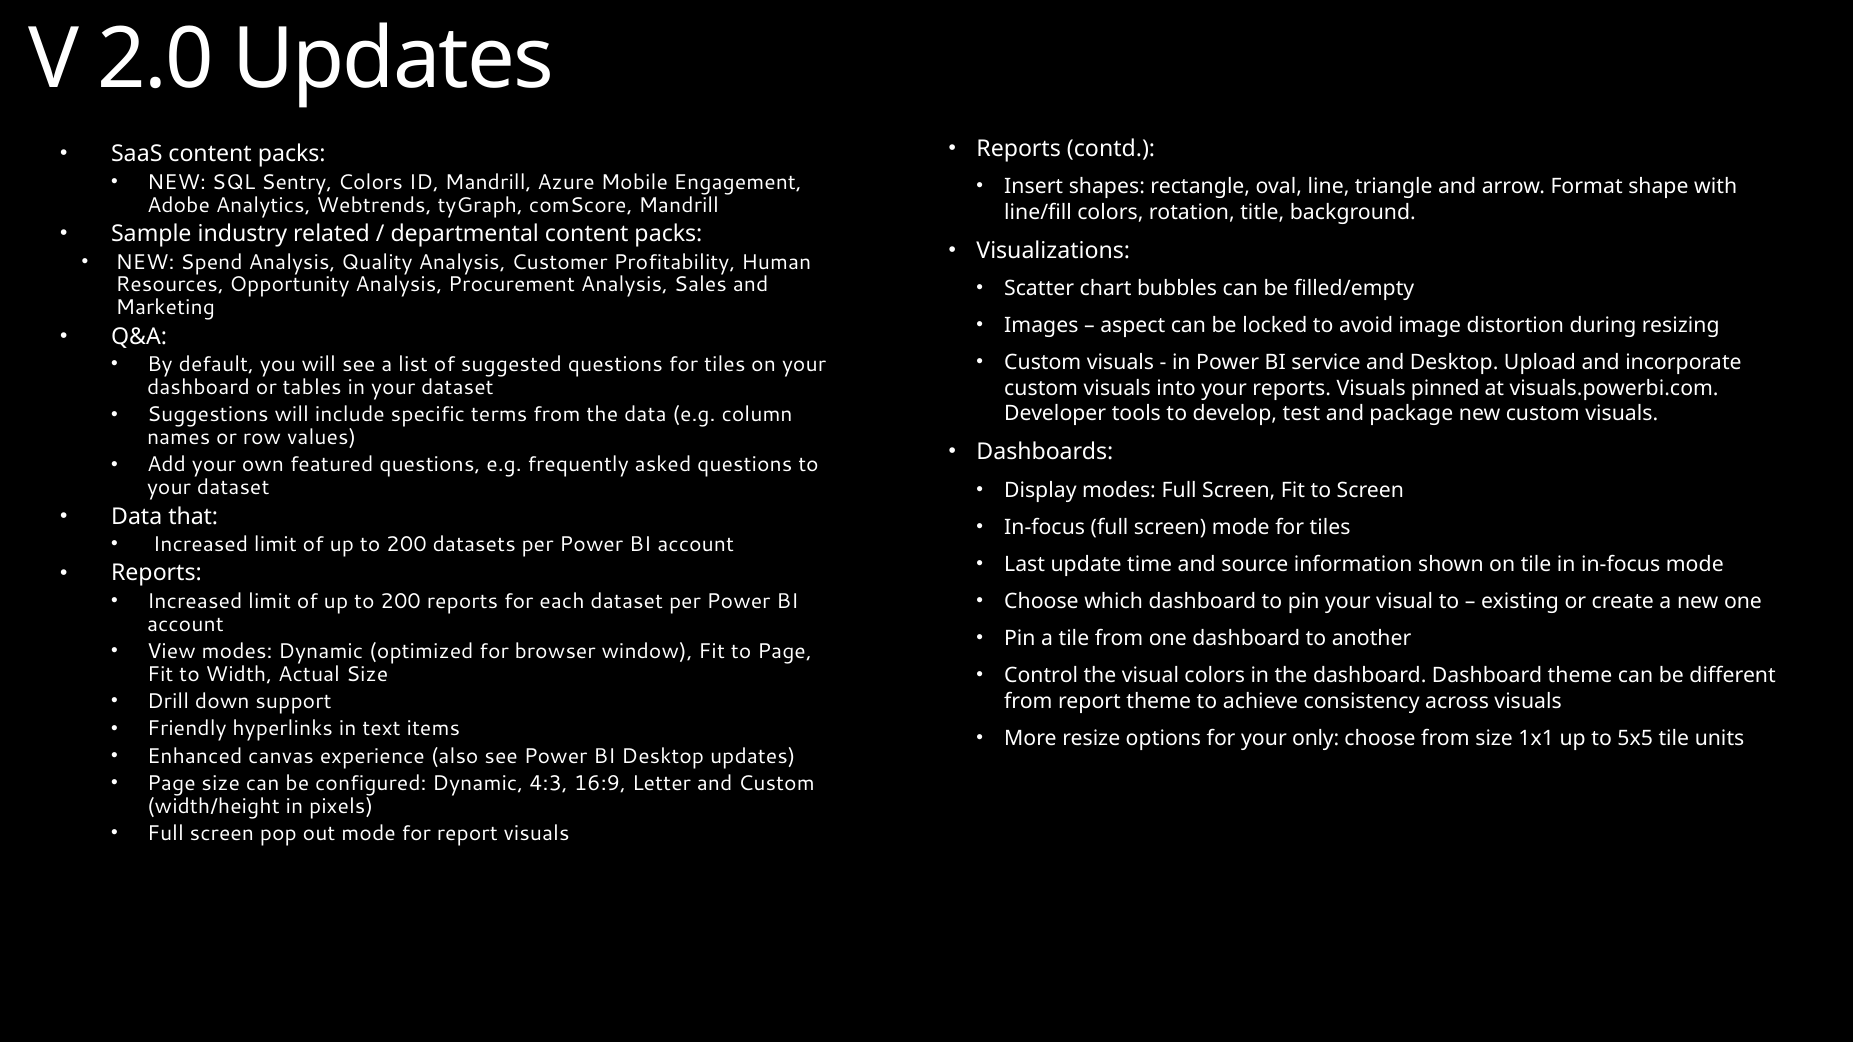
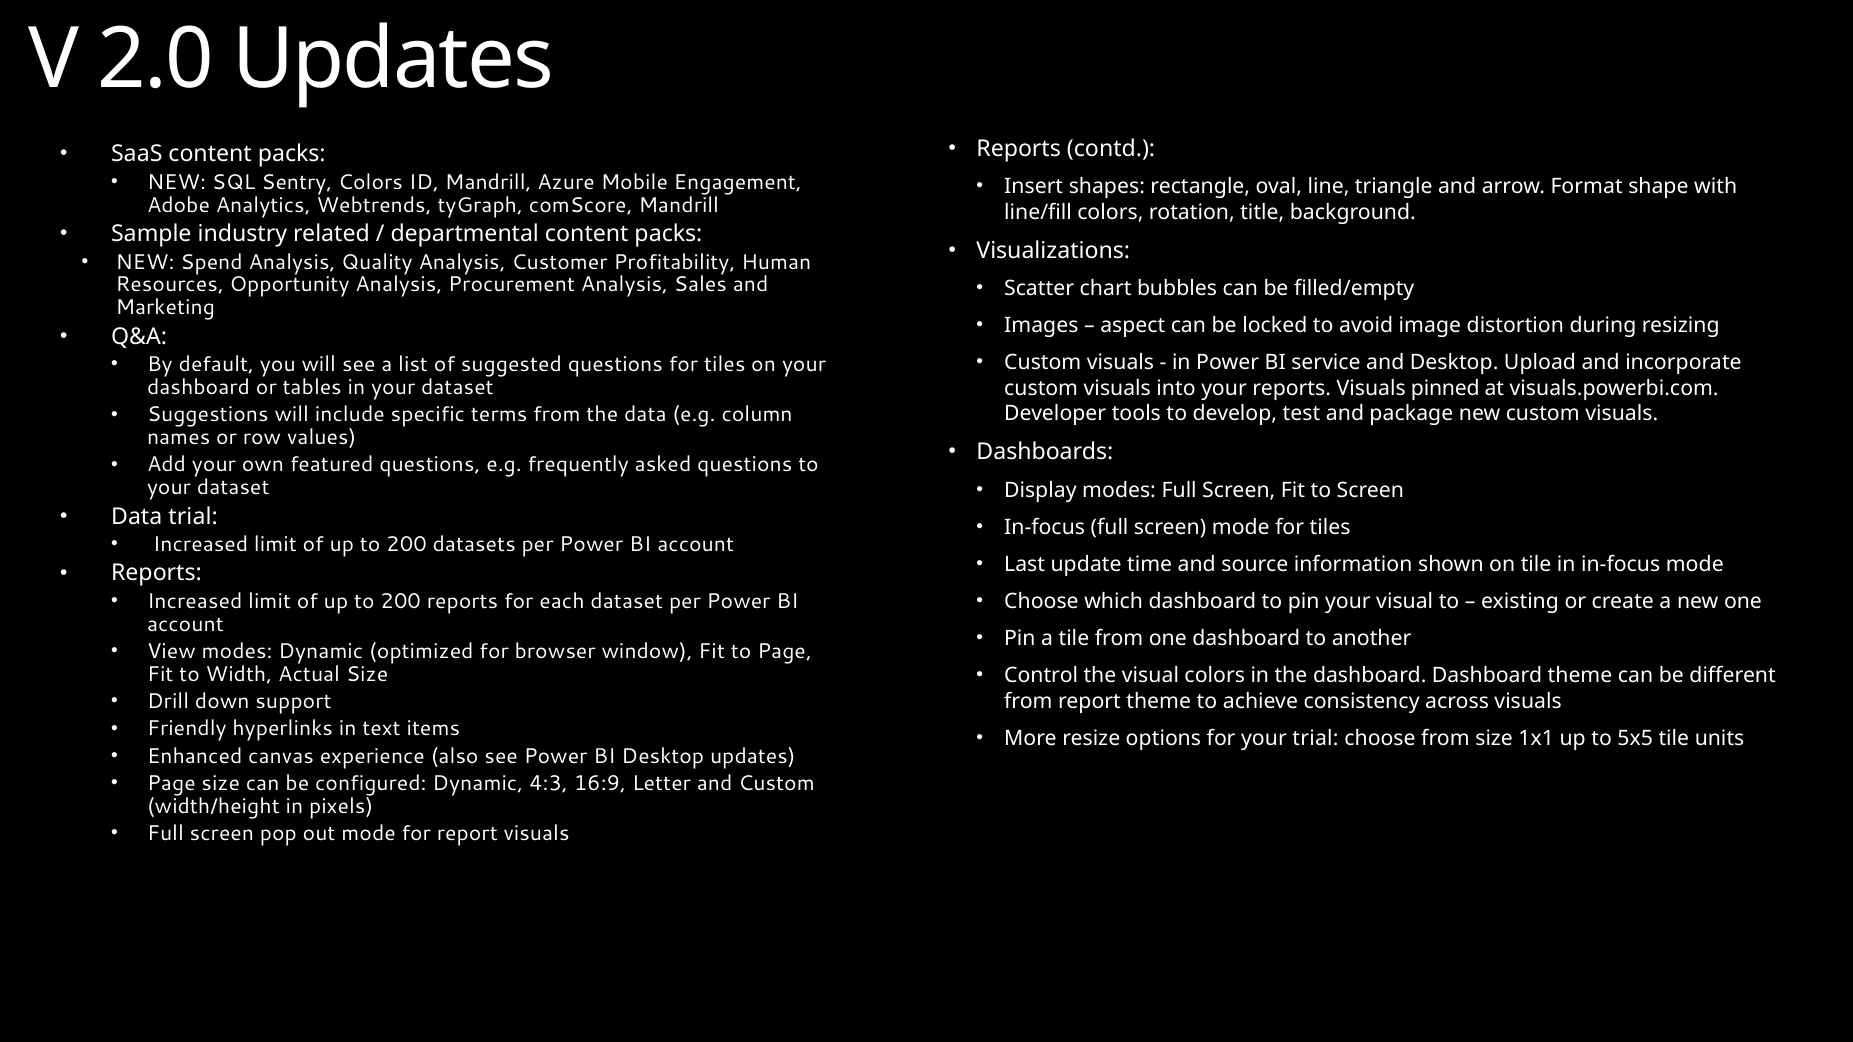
Data that: that -> trial
your only: only -> trial
